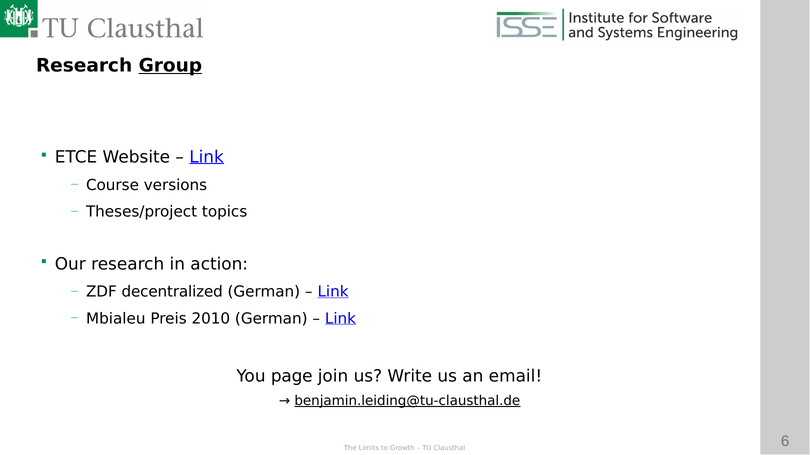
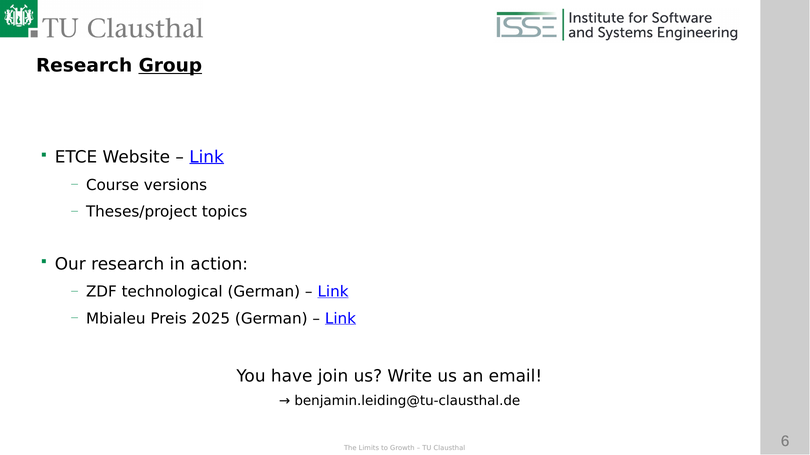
decentralized: decentralized -> technological
2010: 2010 -> 2025
page: page -> have
benjamin.leiding@tu-clausthal.de underline: present -> none
